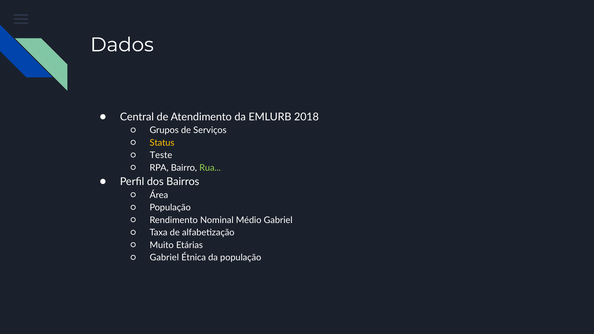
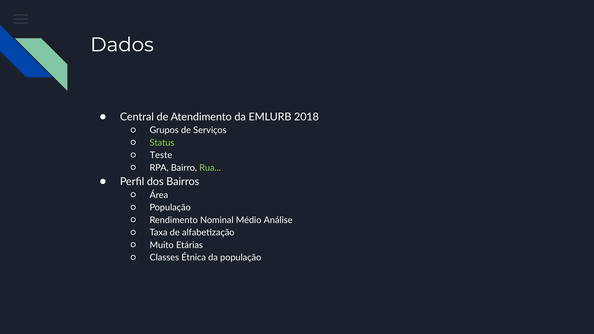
Status colour: yellow -> light green
Médio Gabriel: Gabriel -> Análise
Gabriel at (164, 258): Gabriel -> Classes
